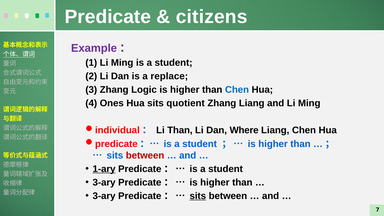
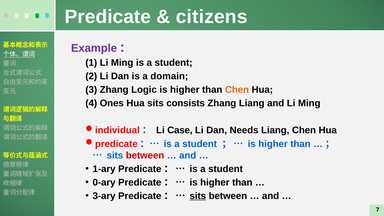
replace: replace -> domain
Chen at (237, 90) colour: blue -> orange
quotient: quotient -> consists
Li Than: Than -> Case
Where: Where -> Needs
1-ary underline: present -> none
3-ary at (104, 182): 3-ary -> 0-ary
